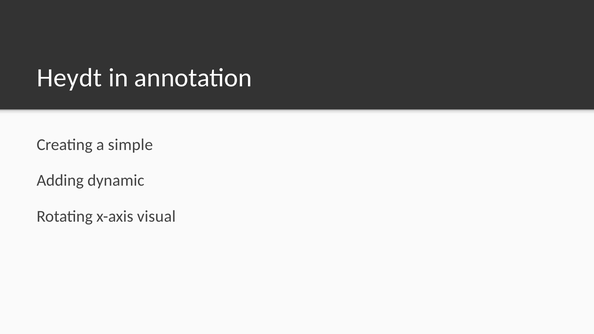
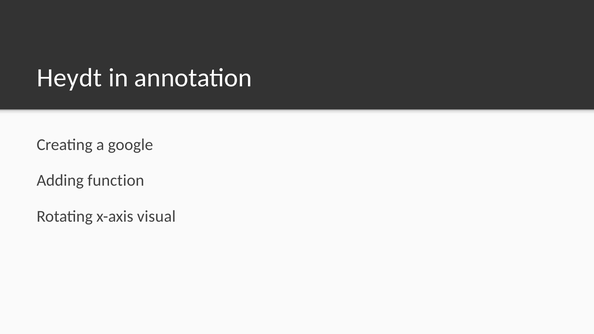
simple: simple -> google
dynamic: dynamic -> function
